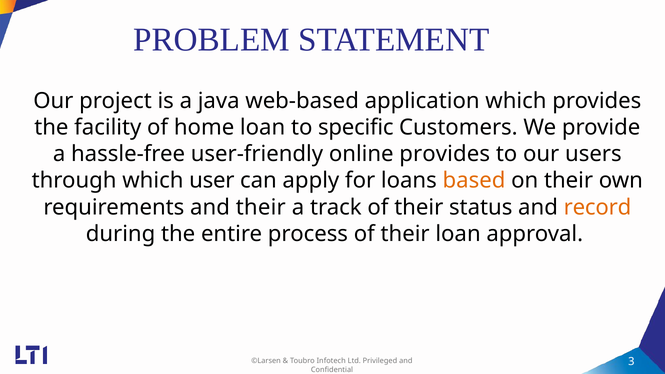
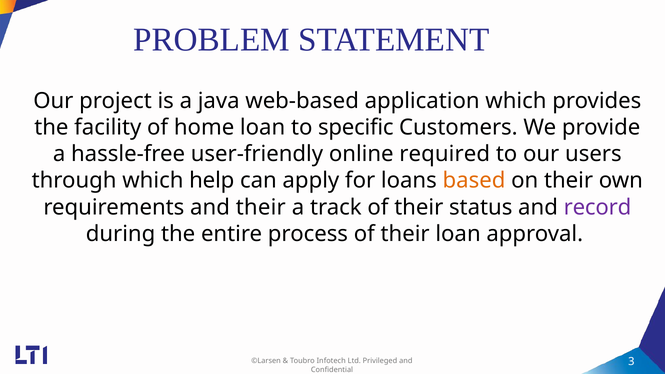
online provides: provides -> required
user: user -> help
record colour: orange -> purple
